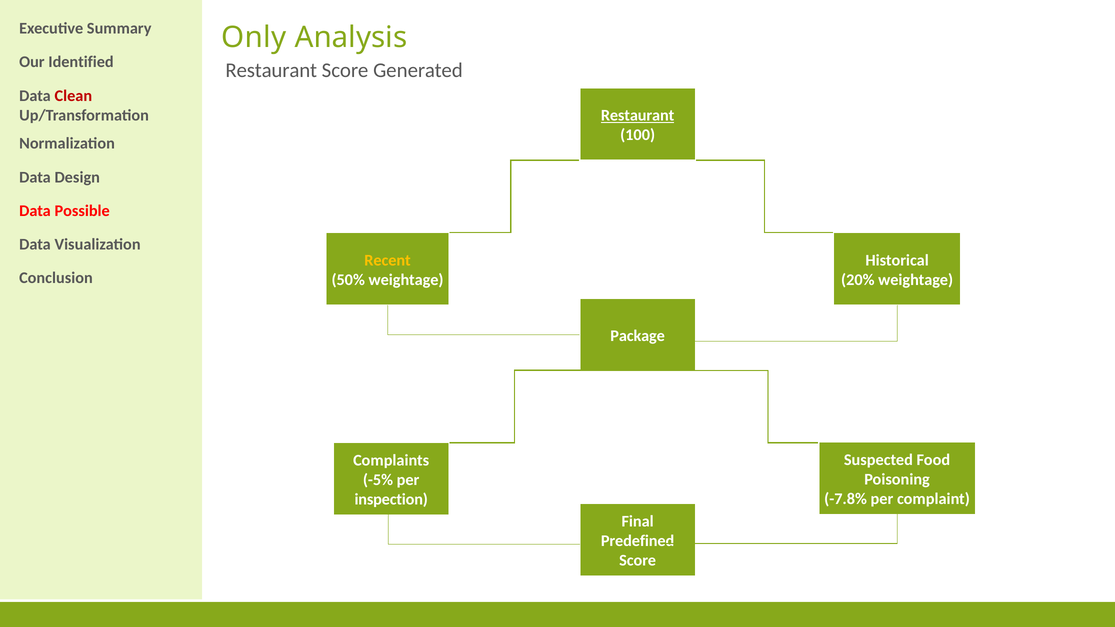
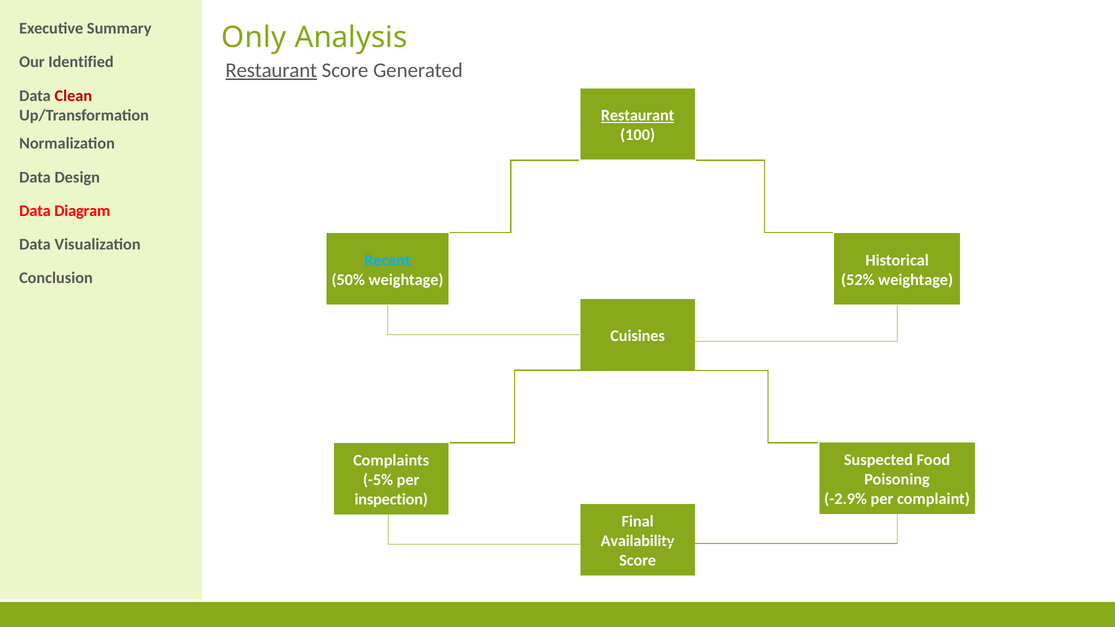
Restaurant at (271, 70) underline: none -> present
Possible: Possible -> Diagram
Recent colour: yellow -> light blue
20%: 20% -> 52%
Package: Package -> Cuisines
-7.8%: -7.8% -> -2.9%
Predefined: Predefined -> Availability
